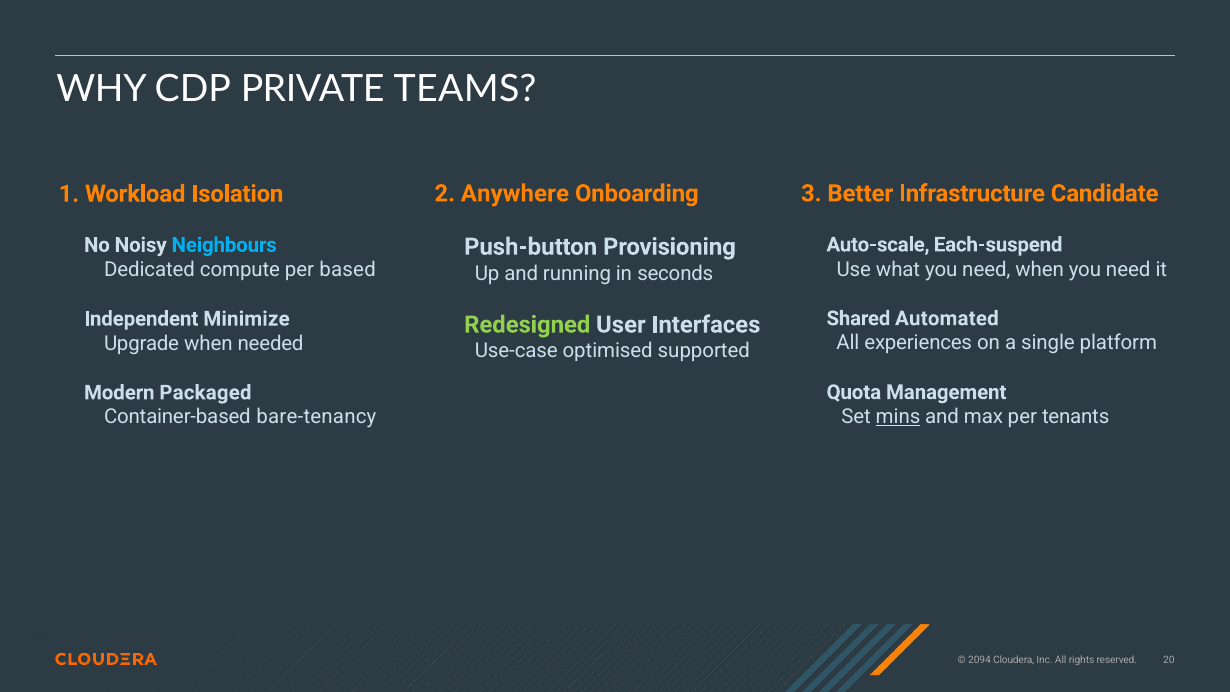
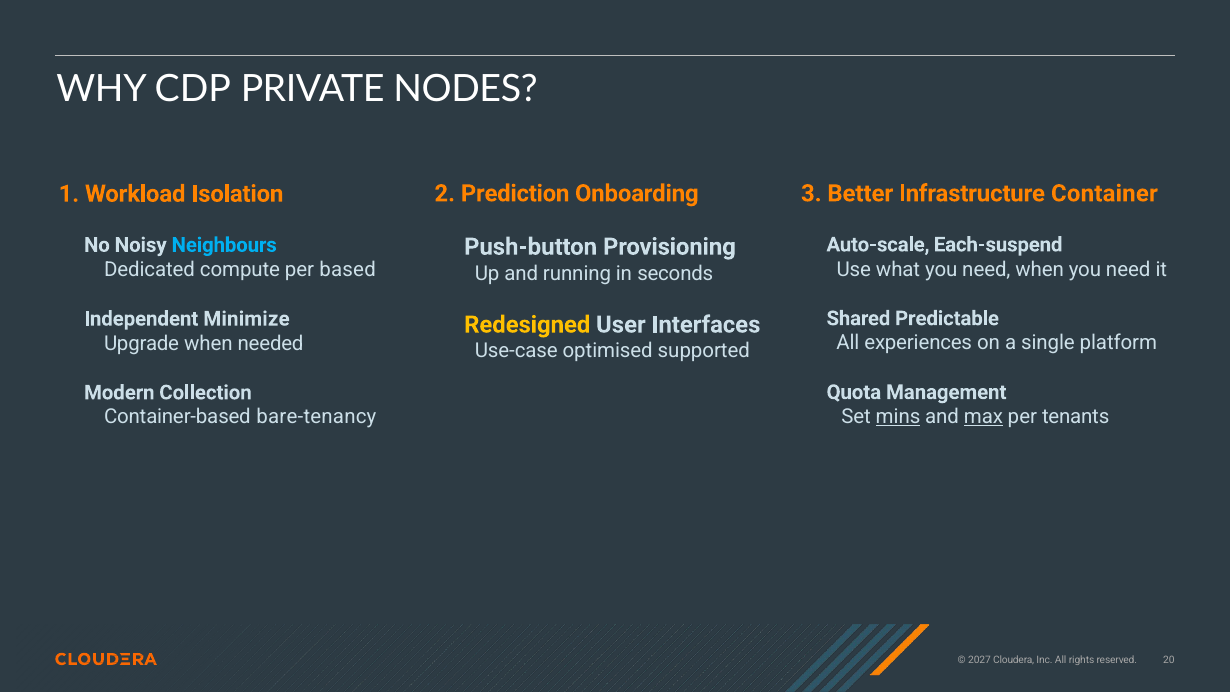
TEAMS: TEAMS -> NODES
Anywhere: Anywhere -> Prediction
Candidate: Candidate -> Container
Automated: Automated -> Predictable
Redesigned colour: light green -> yellow
Packaged: Packaged -> Collection
max underline: none -> present
2094: 2094 -> 2027
